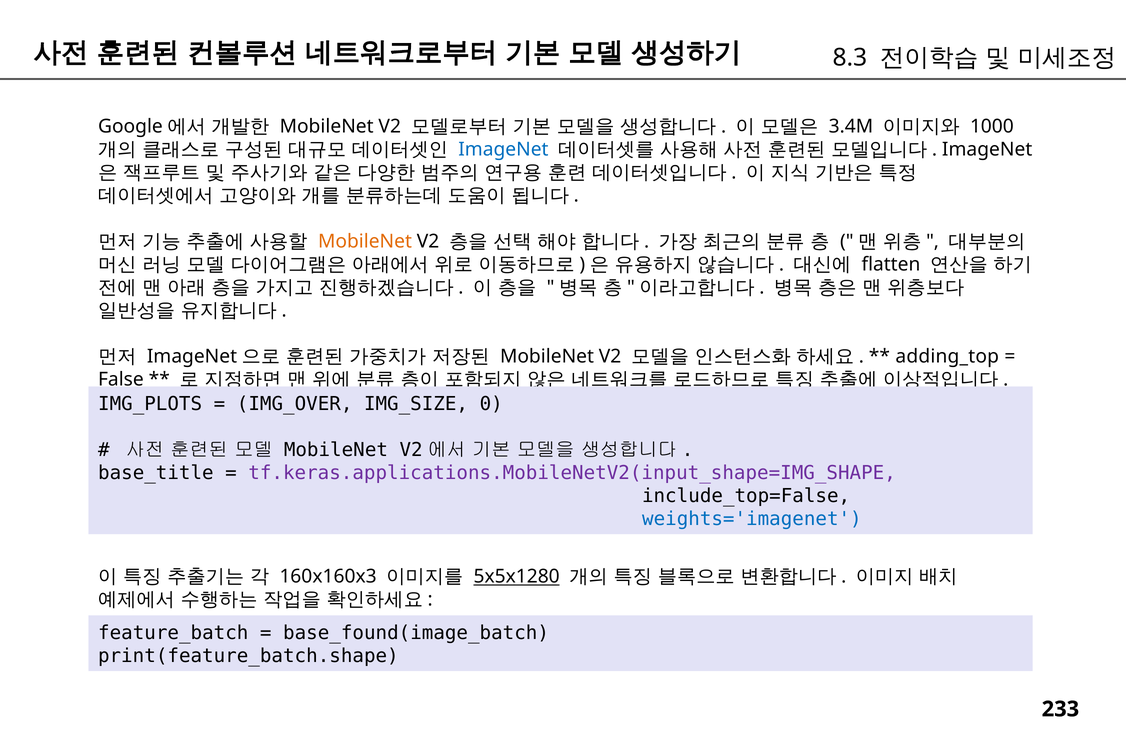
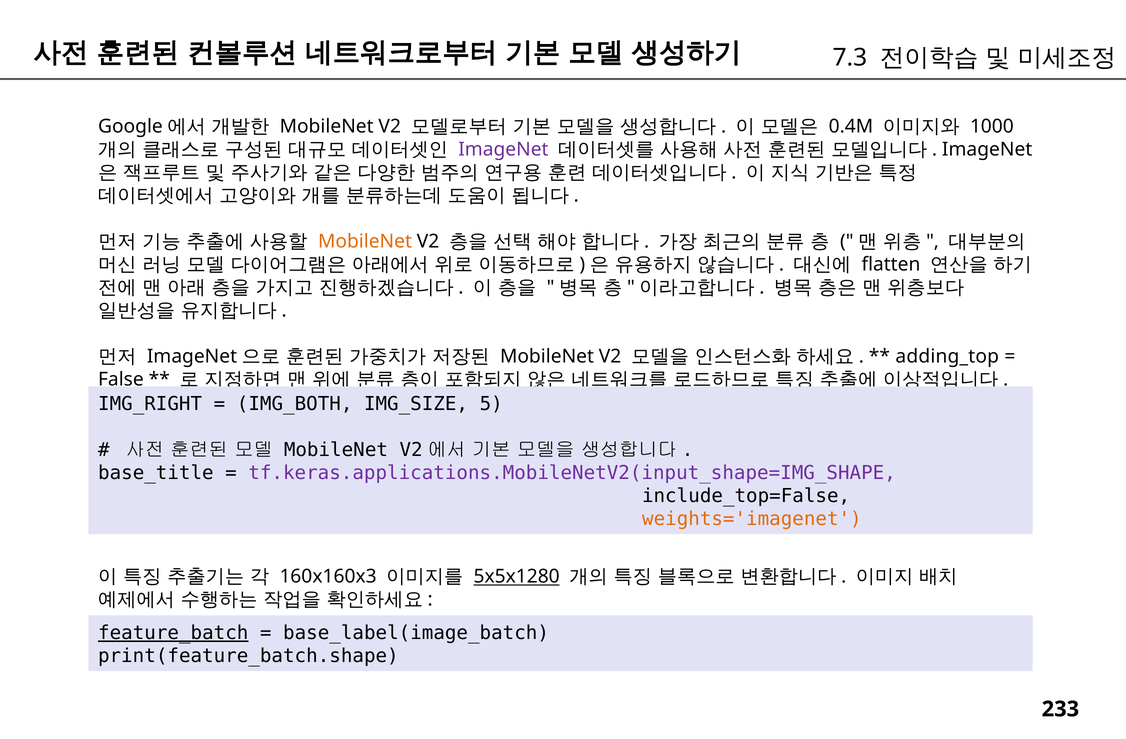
8.3: 8.3 -> 7.3
3.4M: 3.4M -> 0.4M
ImageNet at (503, 149) colour: blue -> purple
IMG_PLOTS: IMG_PLOTS -> IMG_RIGHT
IMG_OVER: IMG_OVER -> IMG_BOTH
0: 0 -> 5
weights='imagenet colour: blue -> orange
feature_batch underline: none -> present
base_found(image_batch: base_found(image_batch -> base_label(image_batch
